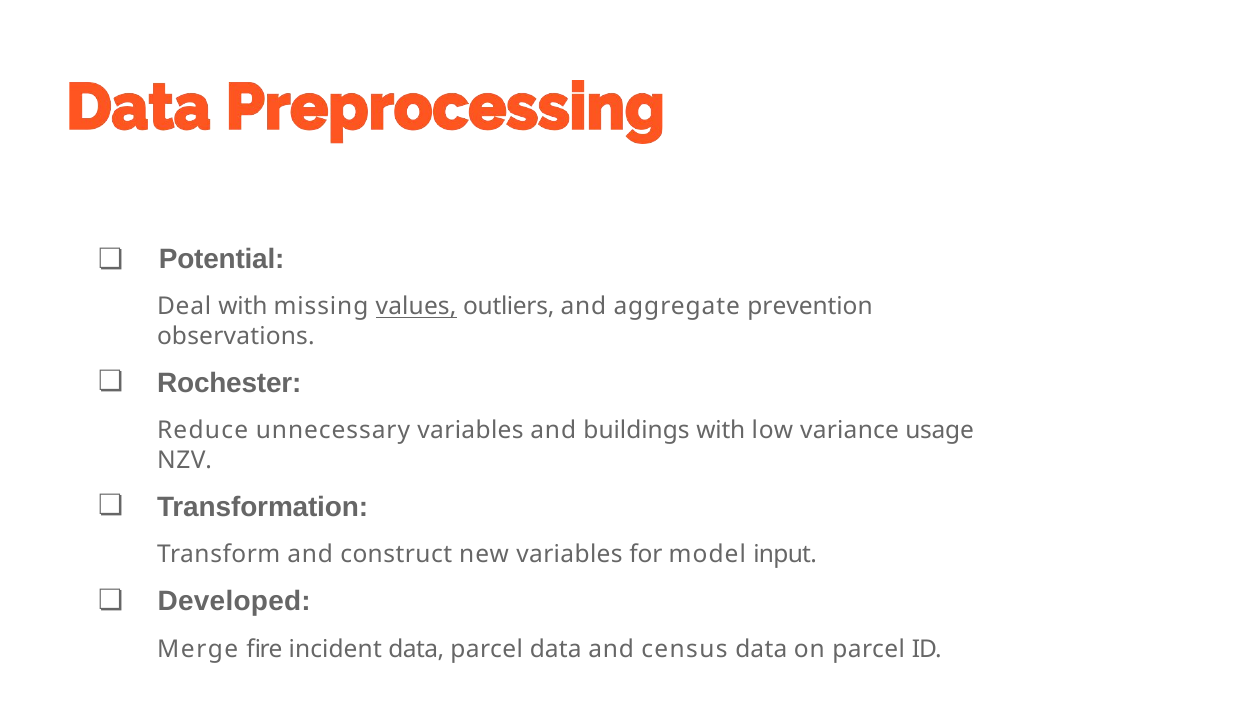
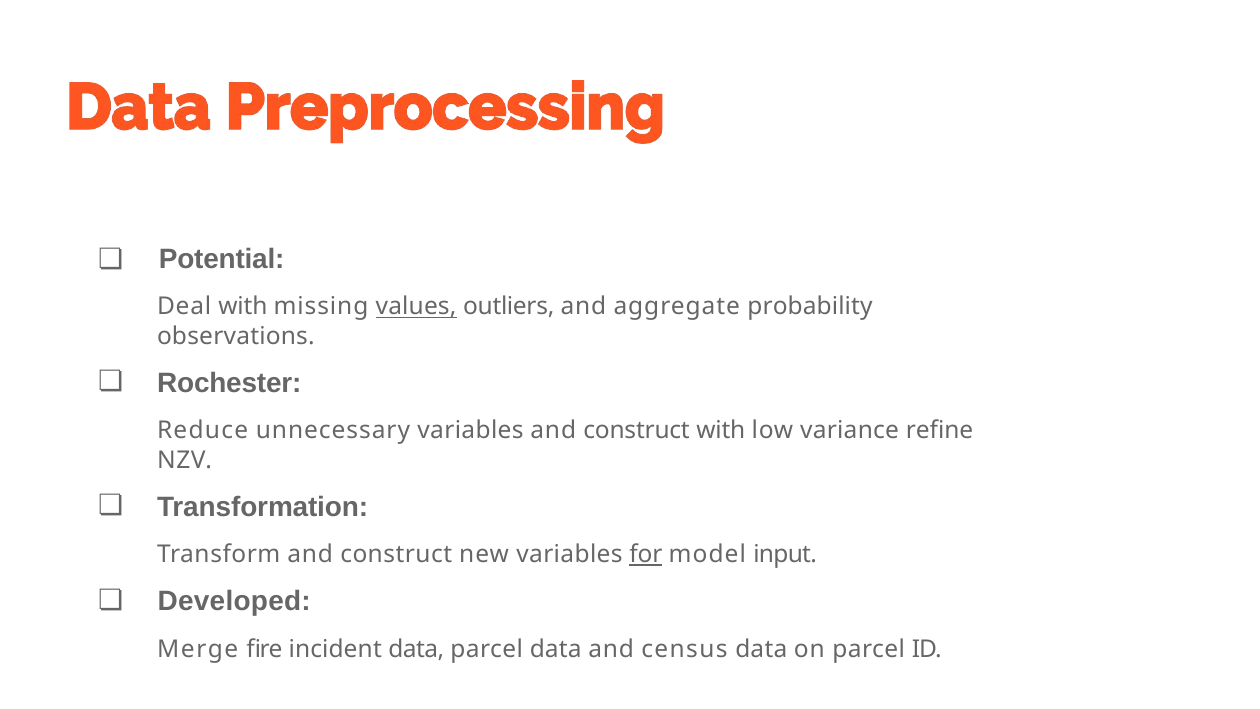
prevention: prevention -> probability
variables and buildings: buildings -> construct
usage: usage -> refine
for underline: none -> present
